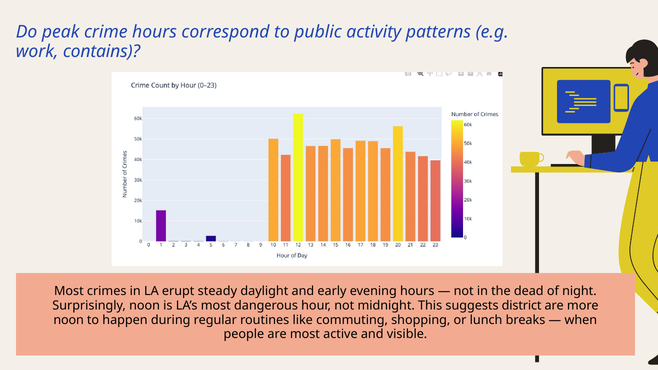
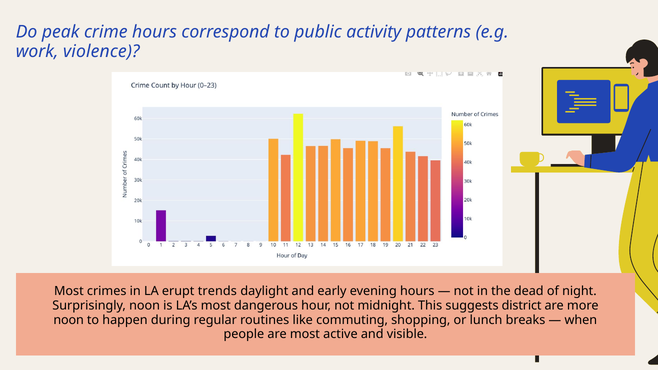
contains: contains -> violence
steady: steady -> trends
